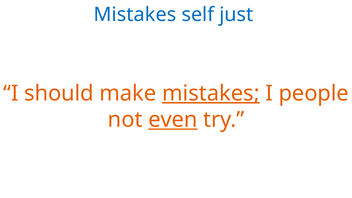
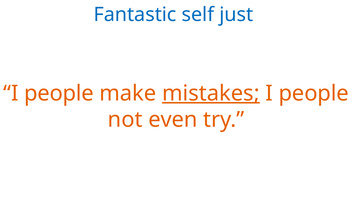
Mistakes at (135, 15): Mistakes -> Fantastic
should at (59, 93): should -> people
even underline: present -> none
